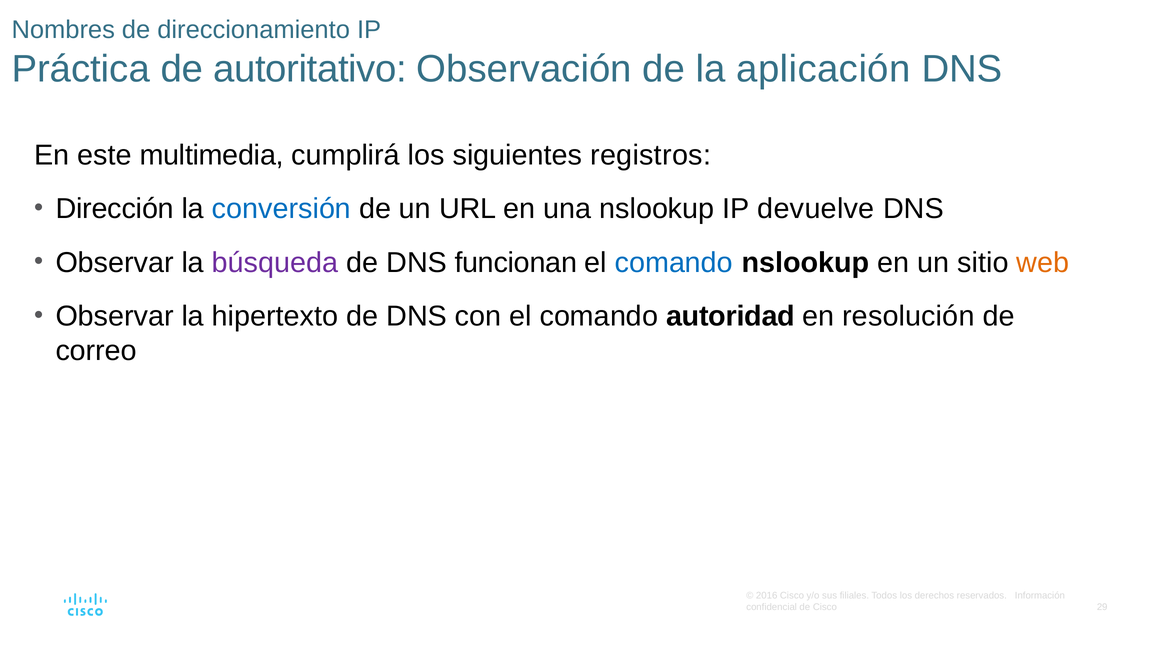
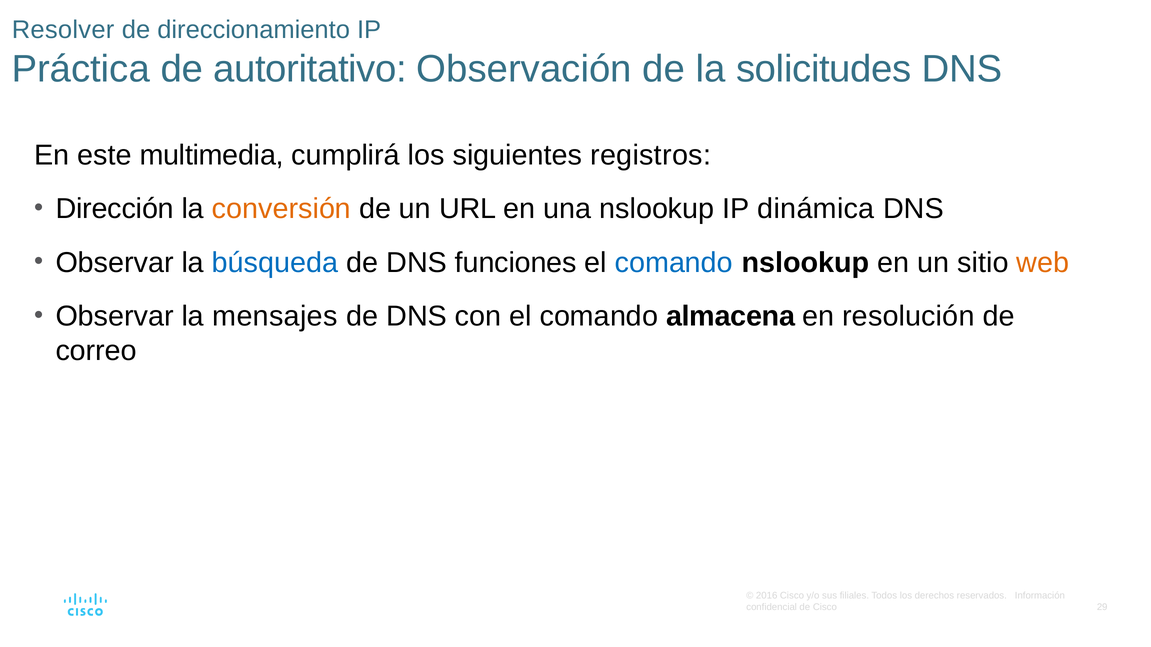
Nombres: Nombres -> Resolver
aplicación: aplicación -> solicitudes
conversión colour: blue -> orange
devuelve: devuelve -> dinámica
búsqueda colour: purple -> blue
funcionan: funcionan -> funciones
hipertexto: hipertexto -> mensajes
autoridad: autoridad -> almacena
